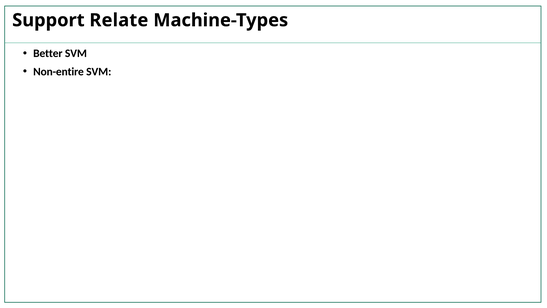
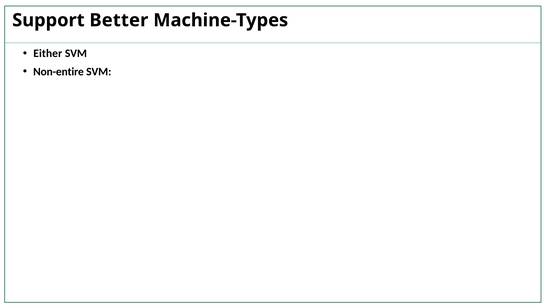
Relate: Relate -> Better
Better: Better -> Either
